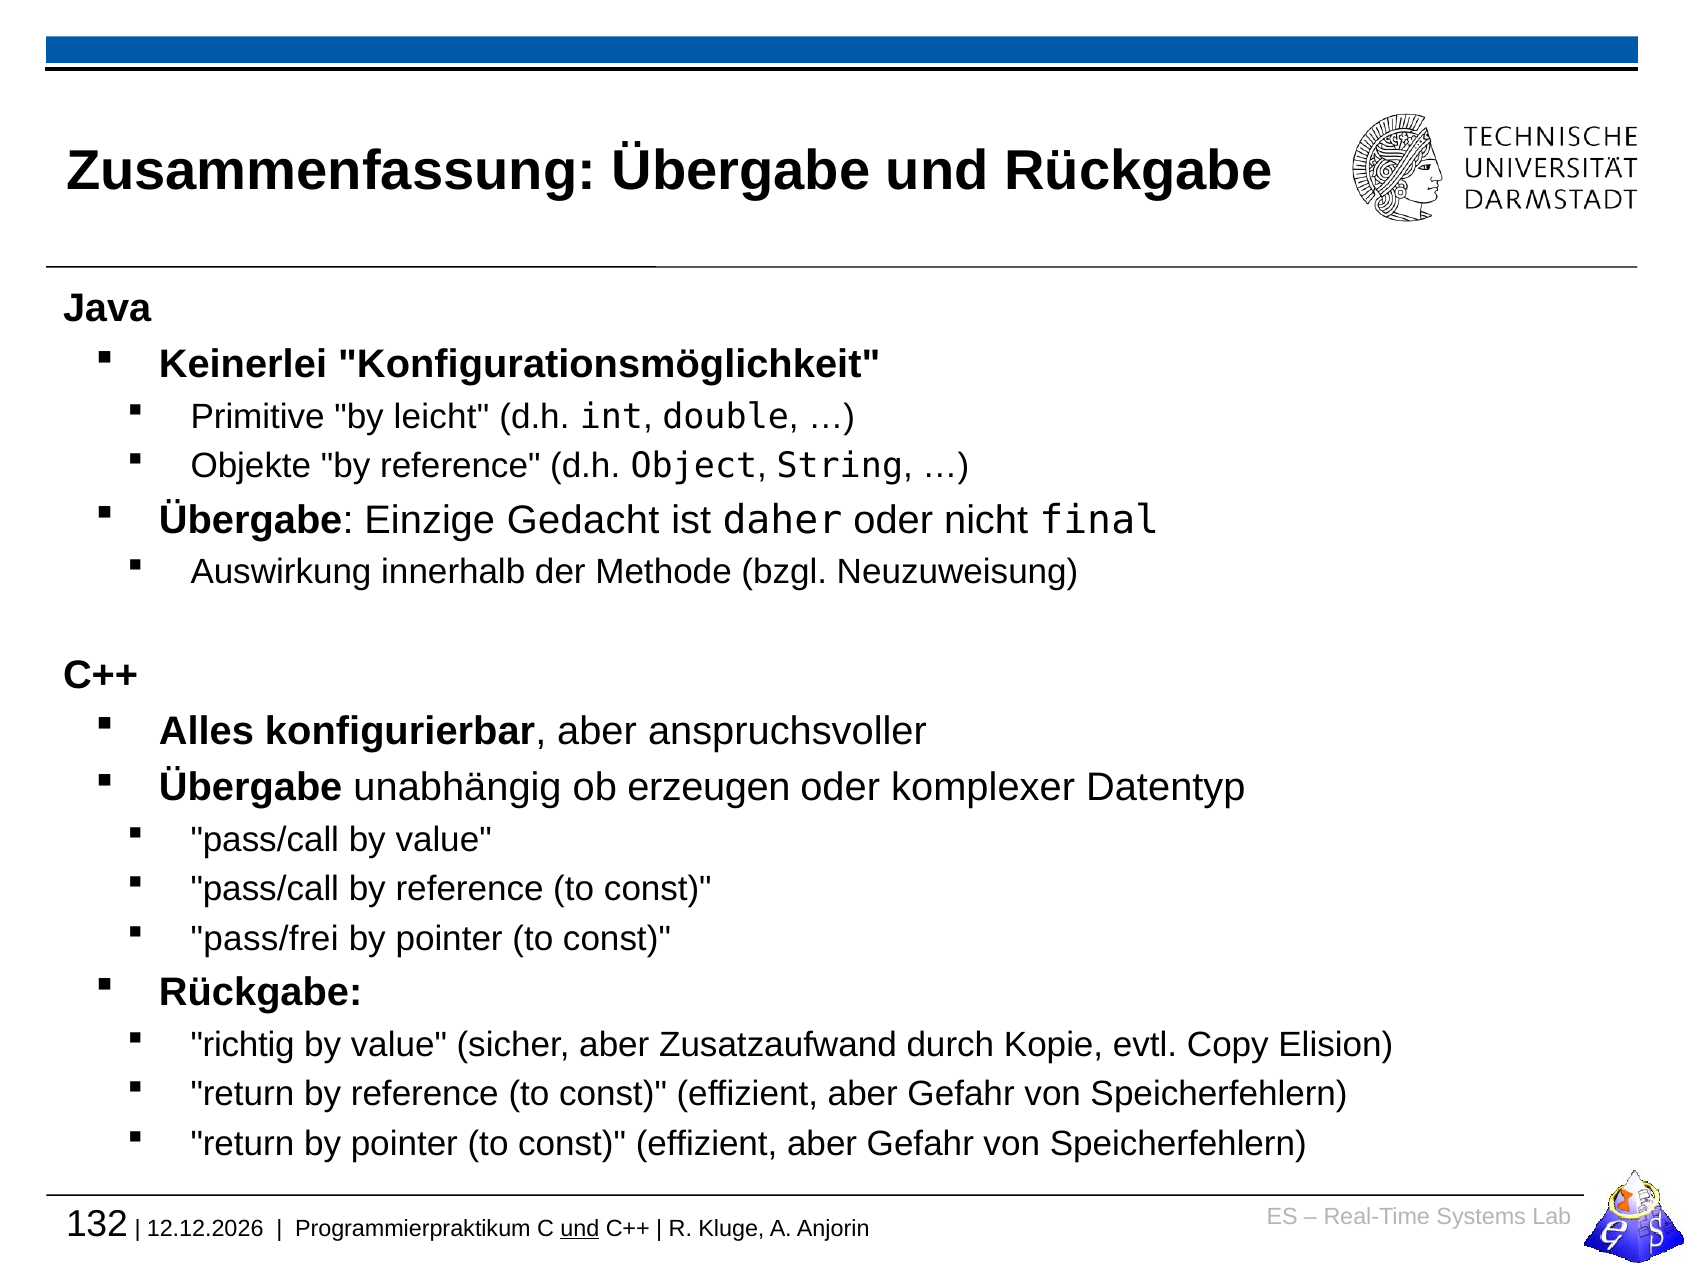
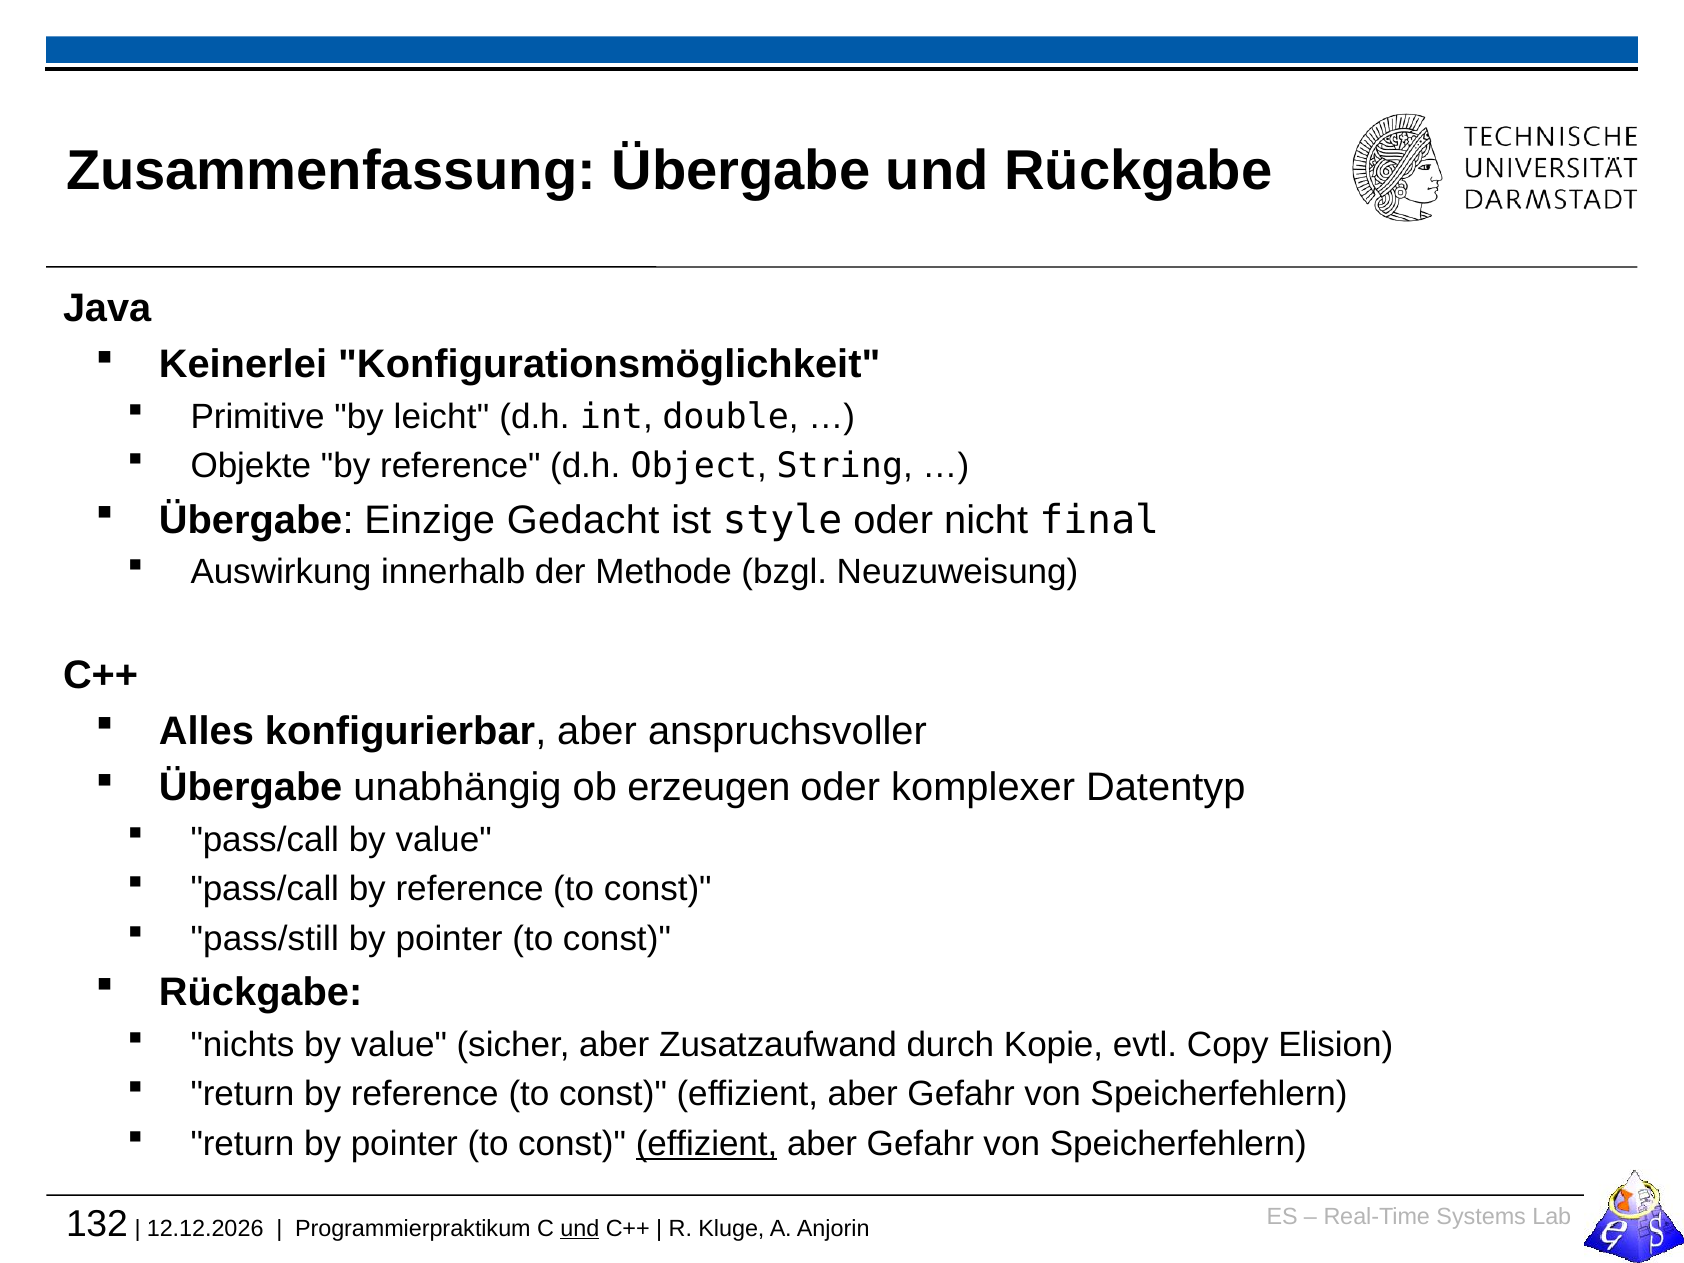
daher: daher -> style
pass/frei: pass/frei -> pass/still
richtig: richtig -> nichts
effizient at (707, 1144) underline: none -> present
